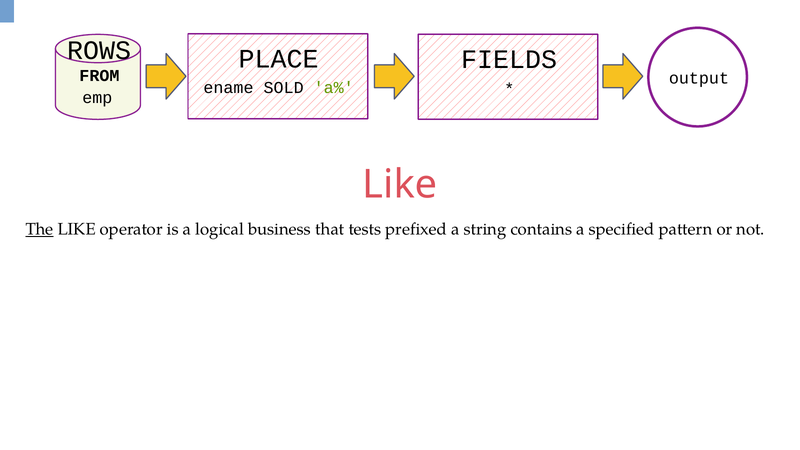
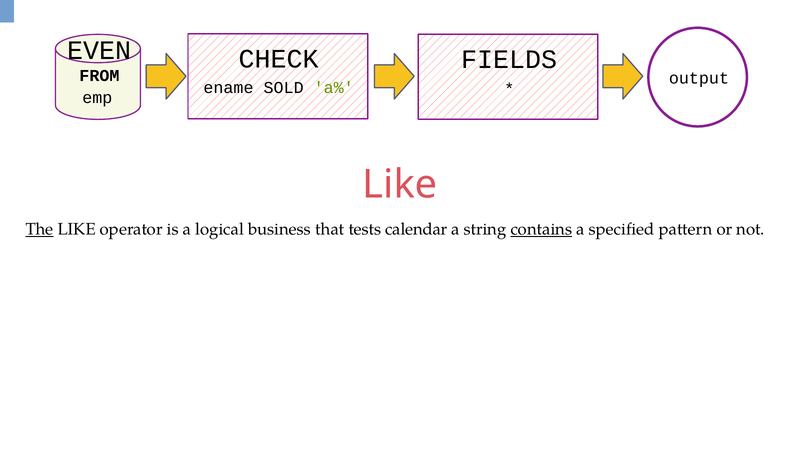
ROWS: ROWS -> EVEN
PLACE: PLACE -> CHECK
prefixed: prefixed -> calendar
contains underline: none -> present
